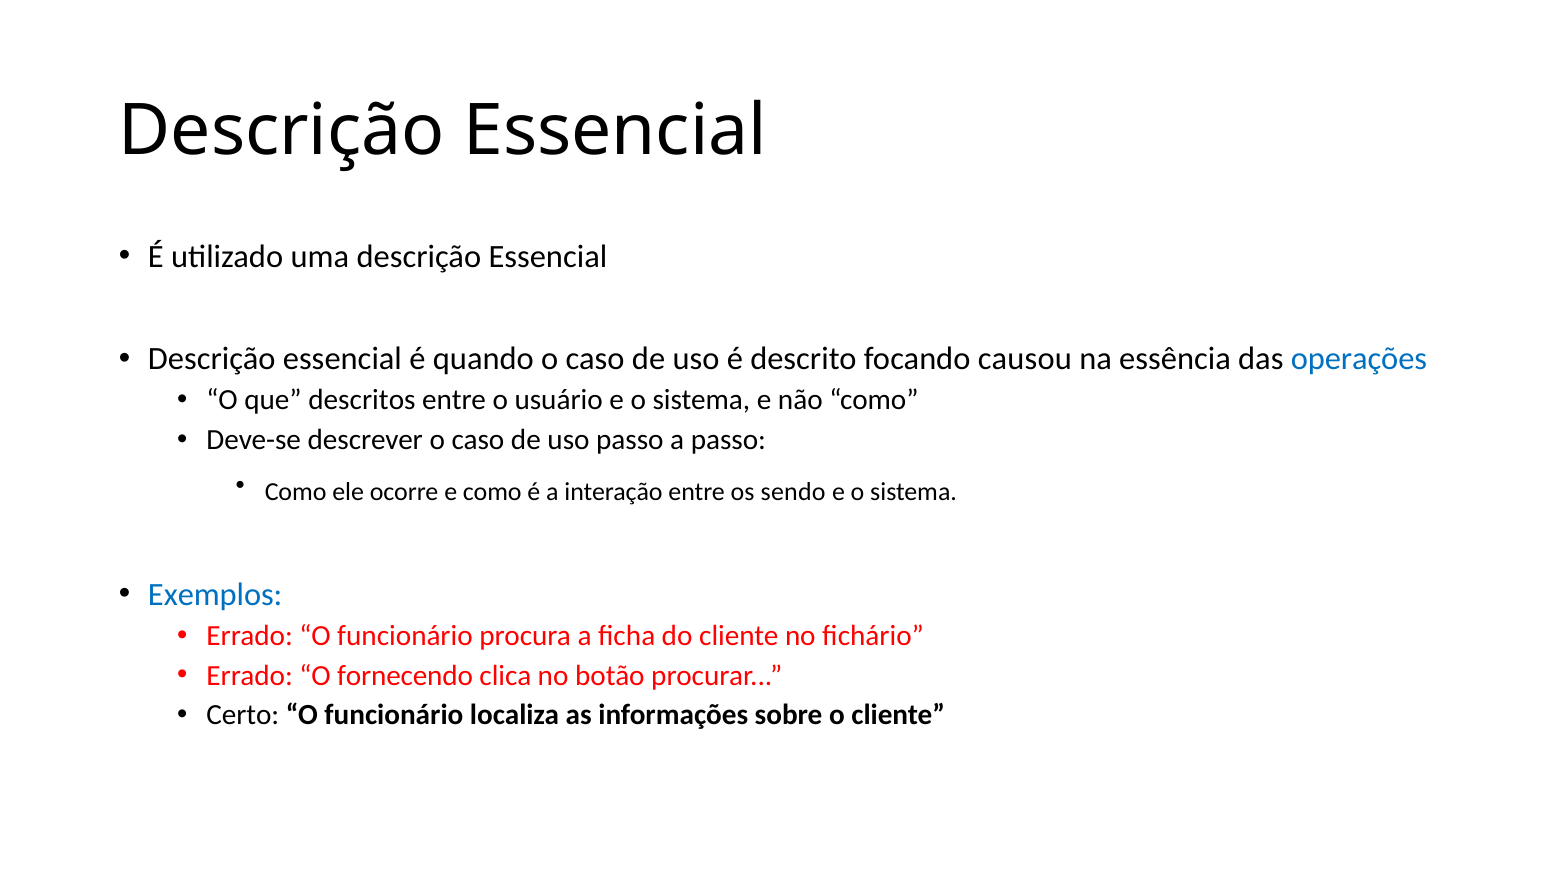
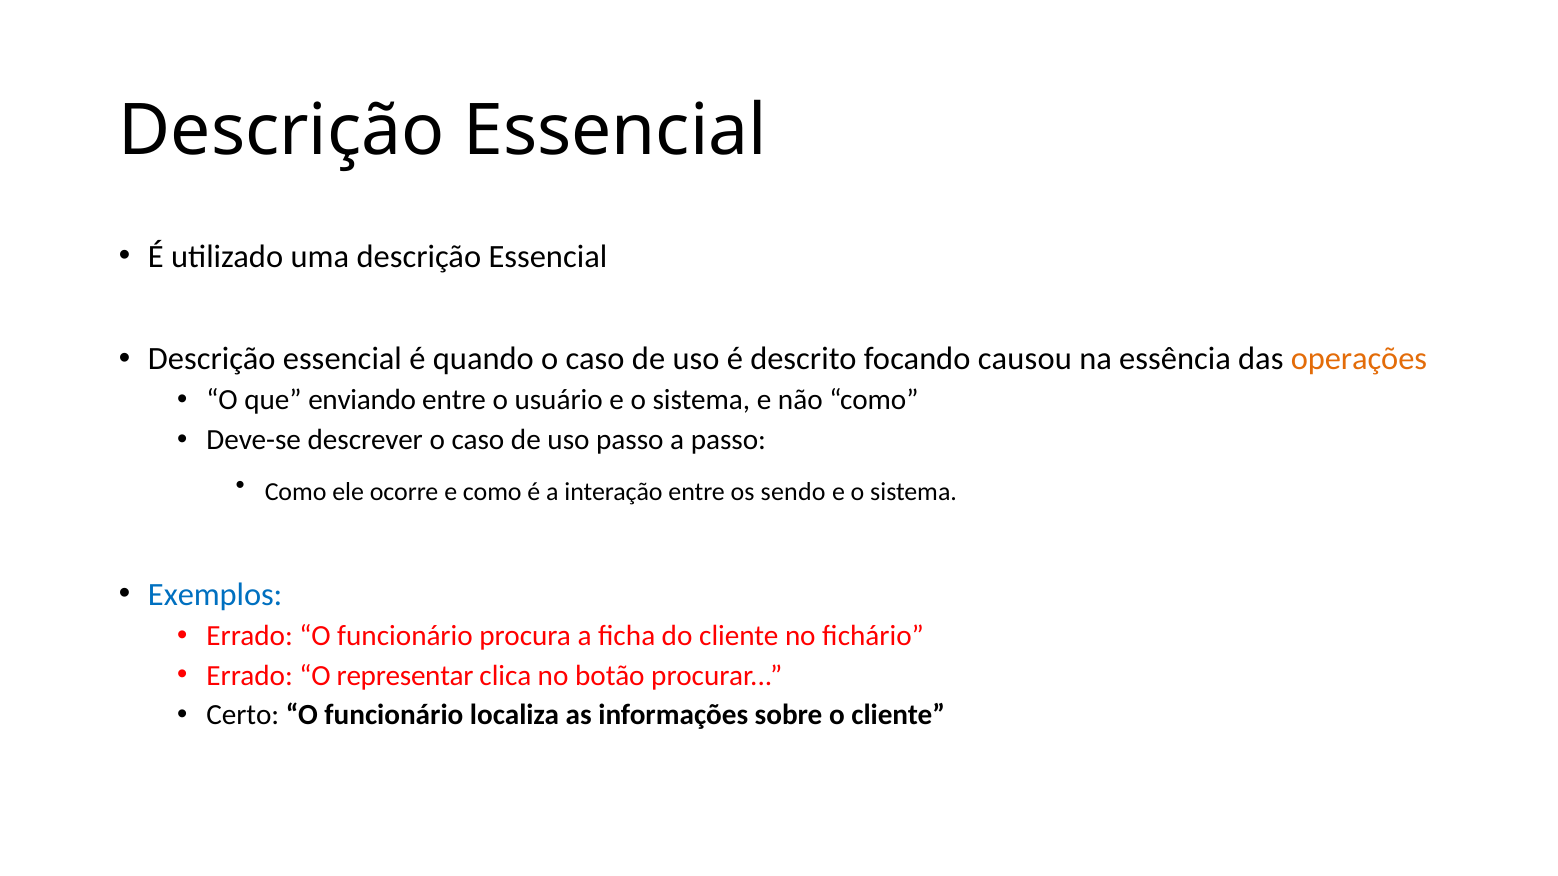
operações colour: blue -> orange
descritos: descritos -> enviando
fornecendo: fornecendo -> representar
